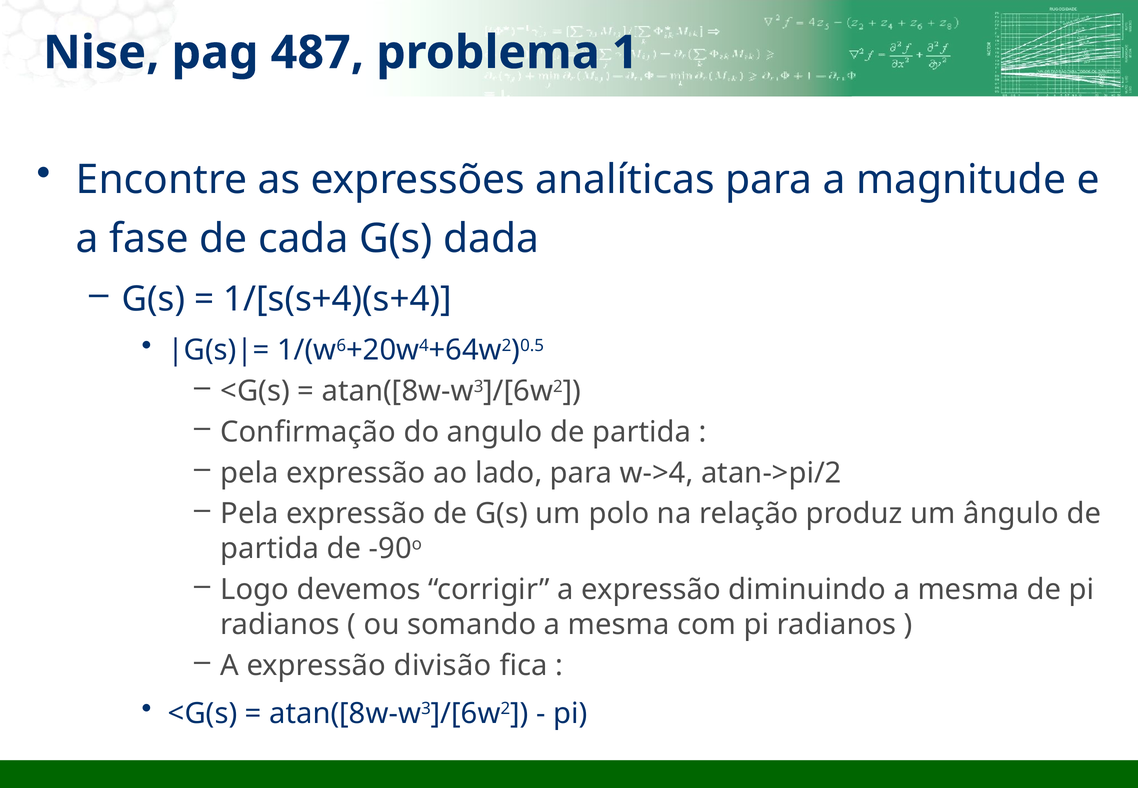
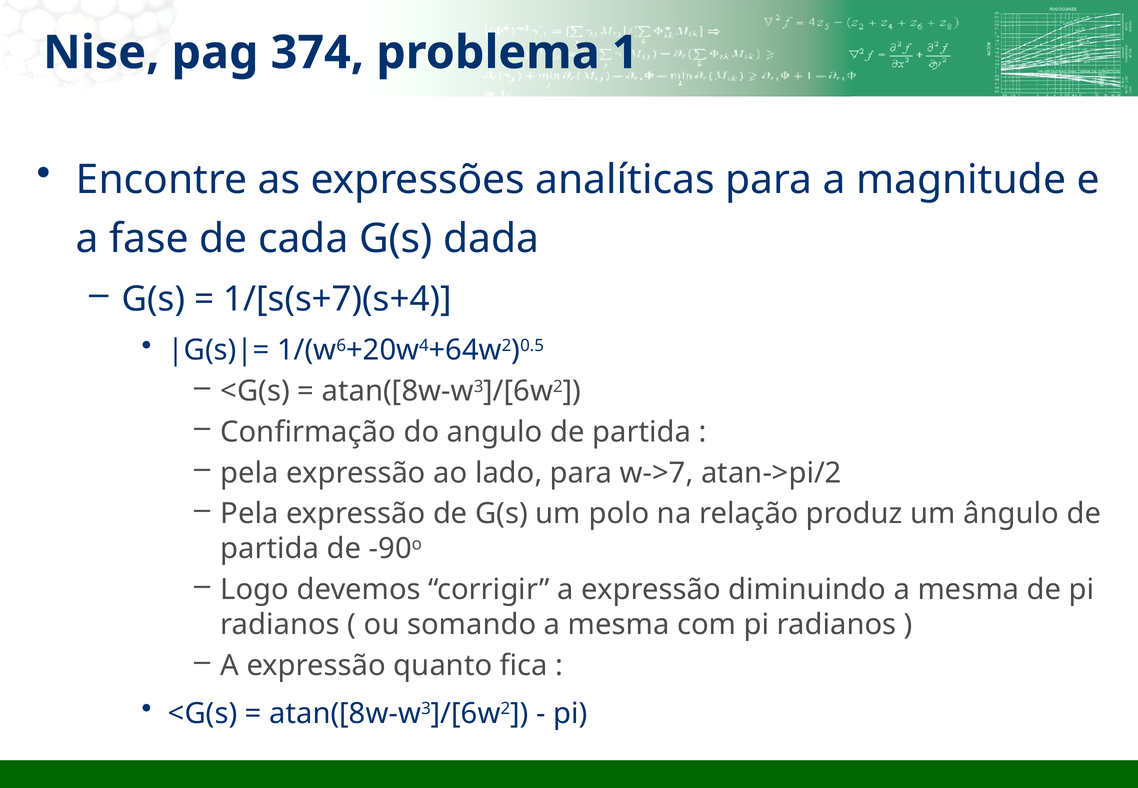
487: 487 -> 374
1/[s(s+4)(s+4: 1/[s(s+4)(s+4 -> 1/[s(s+7)(s+4
w->4: w->4 -> w->7
divisão: divisão -> quanto
